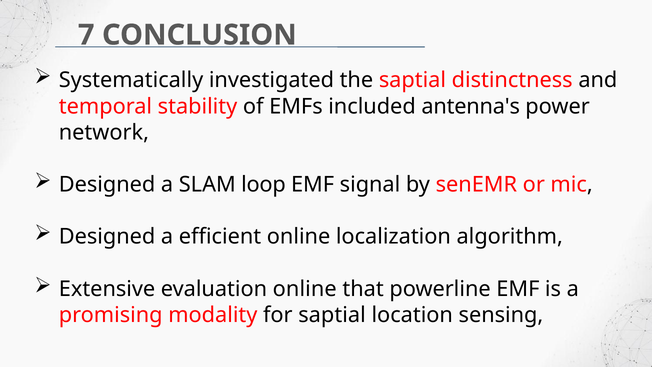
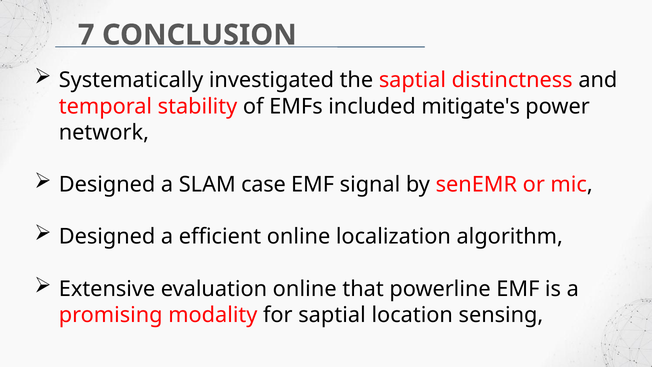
antenna's: antenna's -> mitigate's
loop: loop -> case
